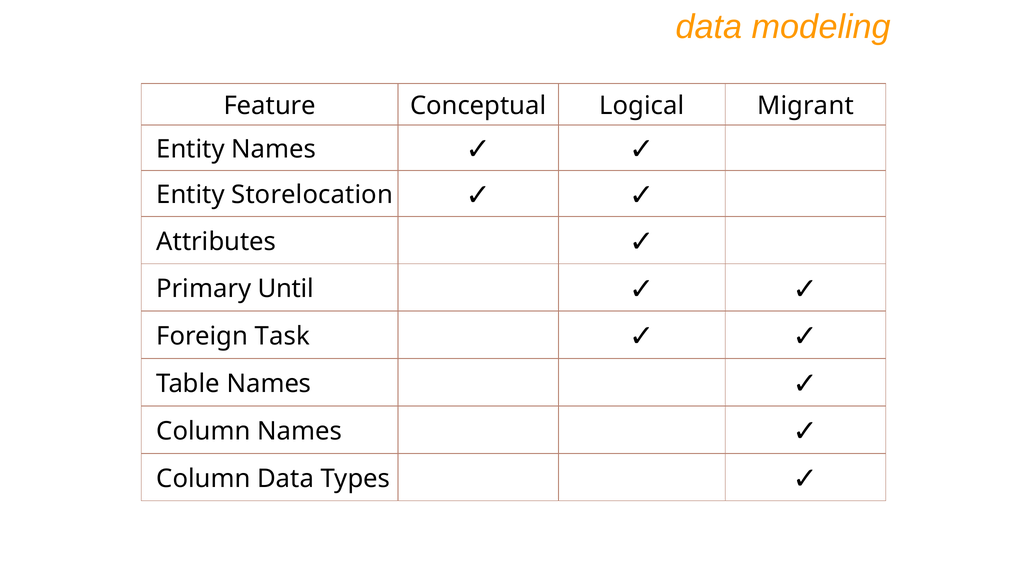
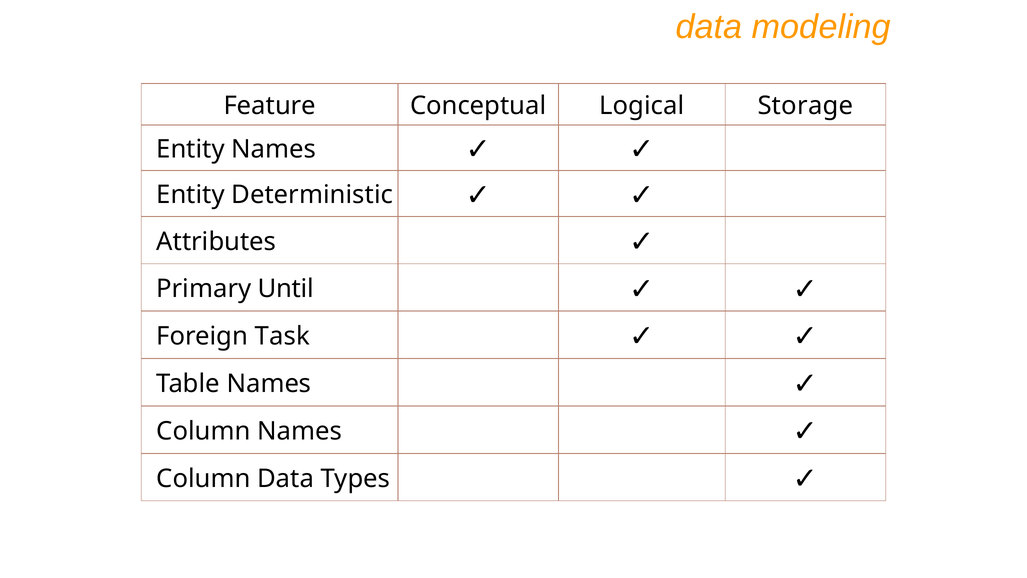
Migrant: Migrant -> Storage
Storelocation: Storelocation -> Deterministic
